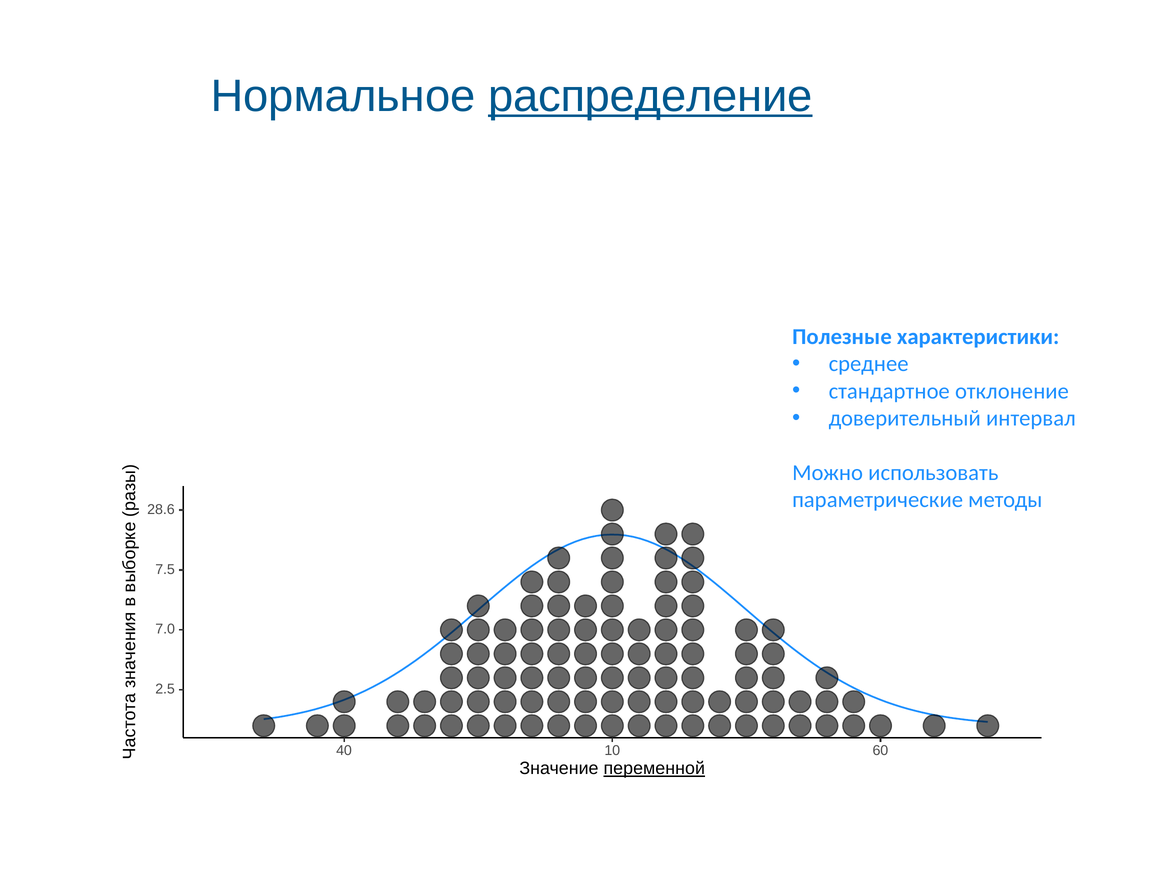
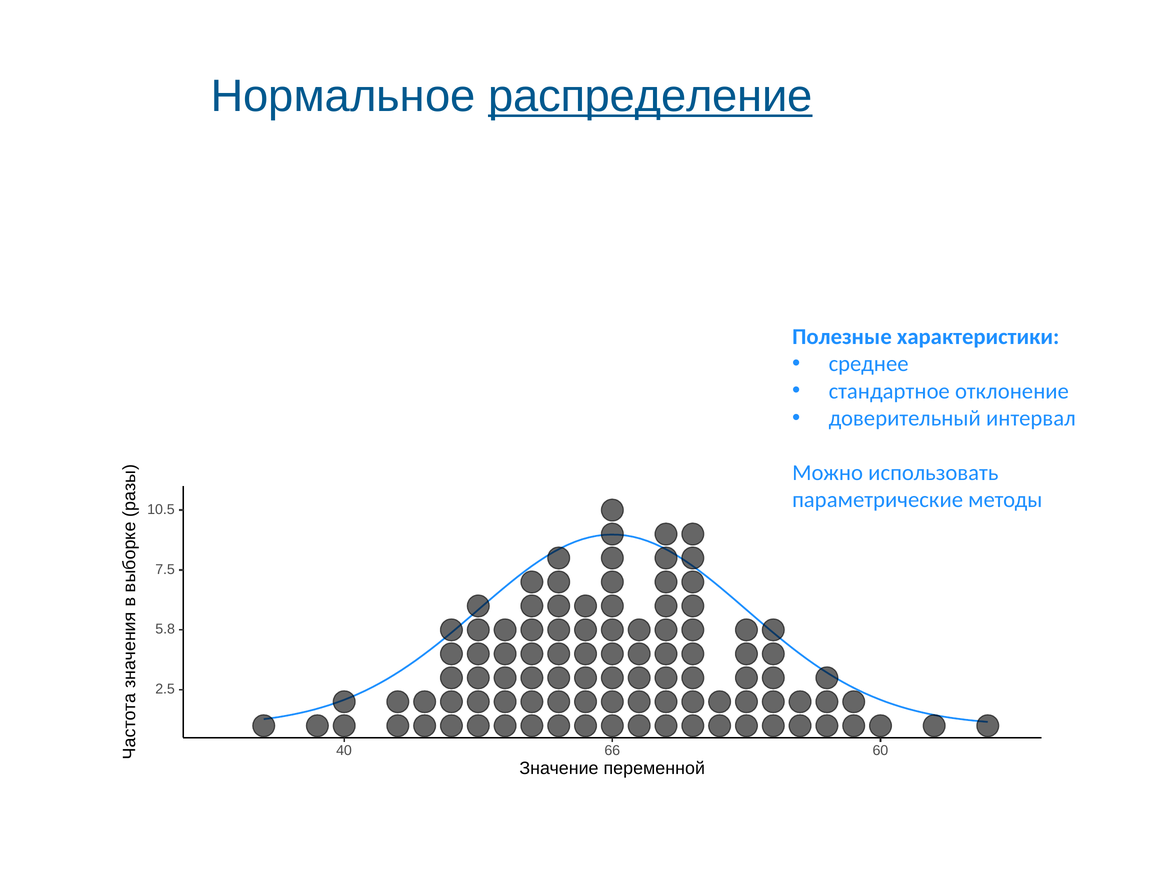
28.6: 28.6 -> 10.5
7.0: 7.0 -> 5.8
10: 10 -> 66
переменной underline: present -> none
